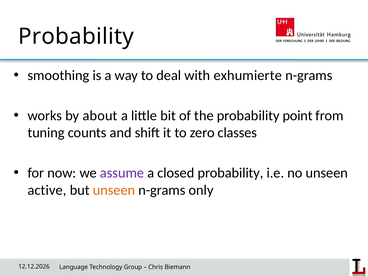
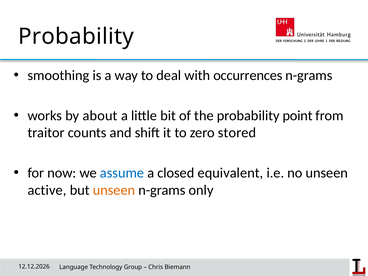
exhumierte: exhumierte -> occurrences
tuning: tuning -> traitor
classes: classes -> stored
assume colour: purple -> blue
closed probability: probability -> equivalent
